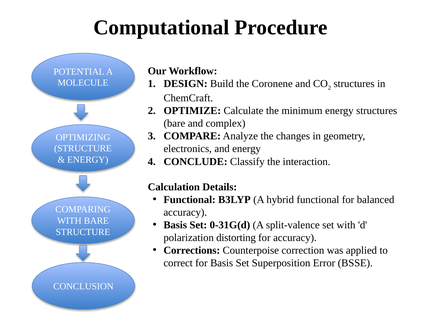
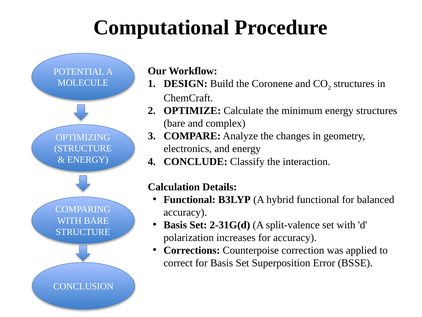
0-31G(d: 0-31G(d -> 2-31G(d
distorting: distorting -> increases
